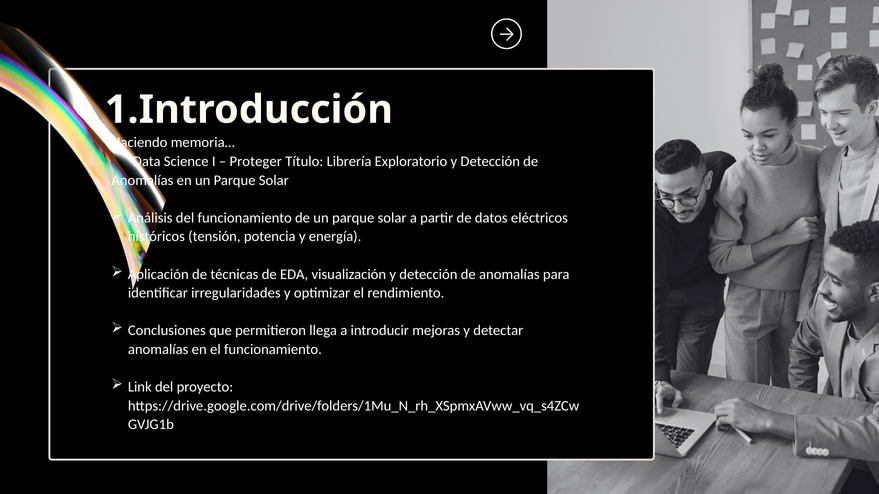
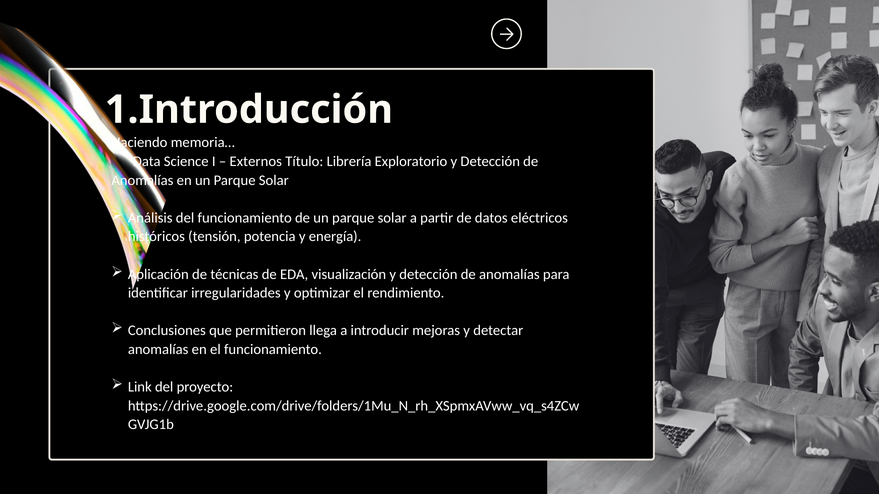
Proteger: Proteger -> Externos
